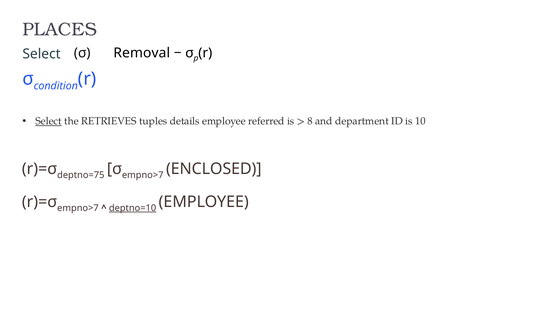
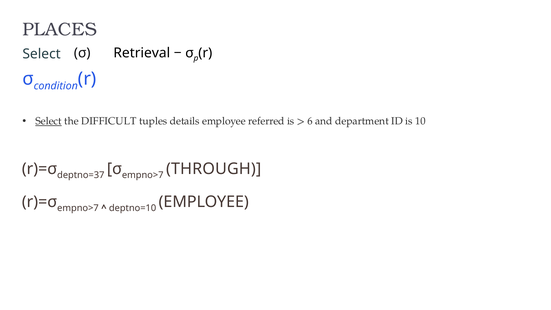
Removal: Removal -> Retrieval
RETRIEVES: RETRIEVES -> DIFFICULT
8: 8 -> 6
deptno=75: deptno=75 -> deptno=37
ENCLOSED: ENCLOSED -> THROUGH
deptno=10 underline: present -> none
